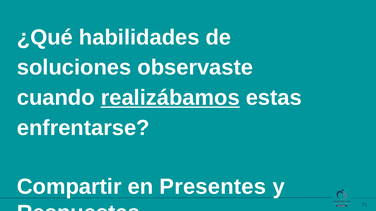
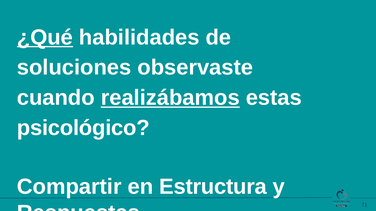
¿Qué underline: none -> present
enfrentarse: enfrentarse -> psicológico
Presentes: Presentes -> Estructura
